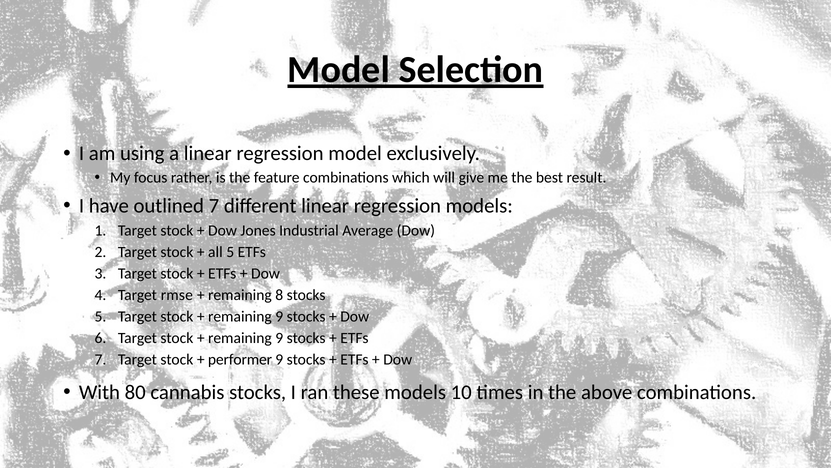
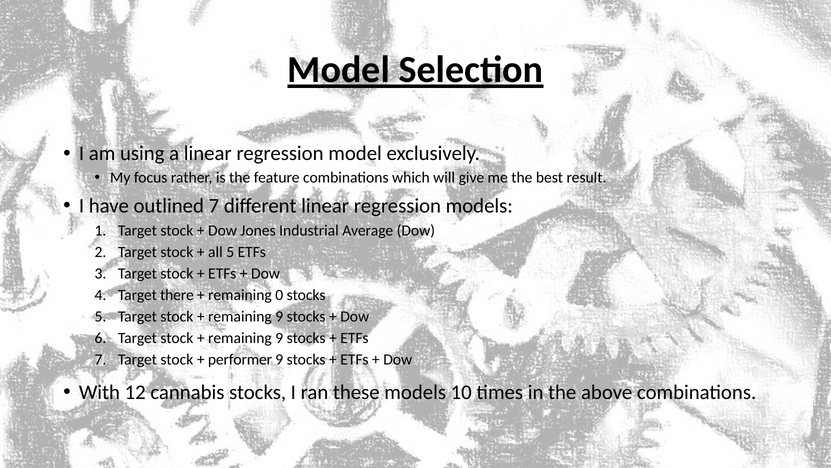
rmse: rmse -> there
8: 8 -> 0
80: 80 -> 12
